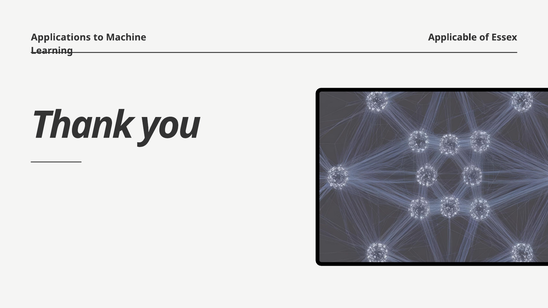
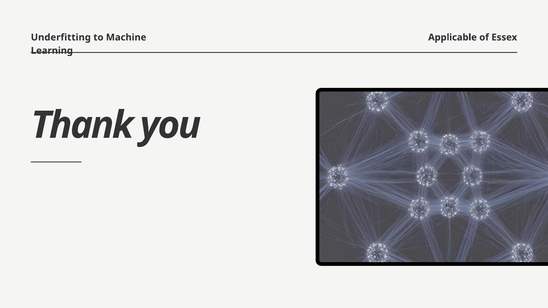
Applications: Applications -> Underfitting
